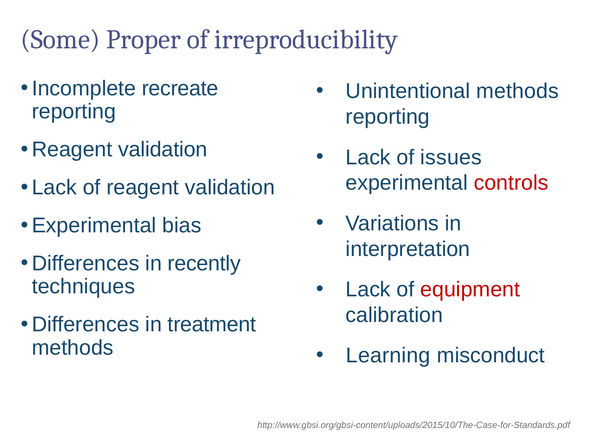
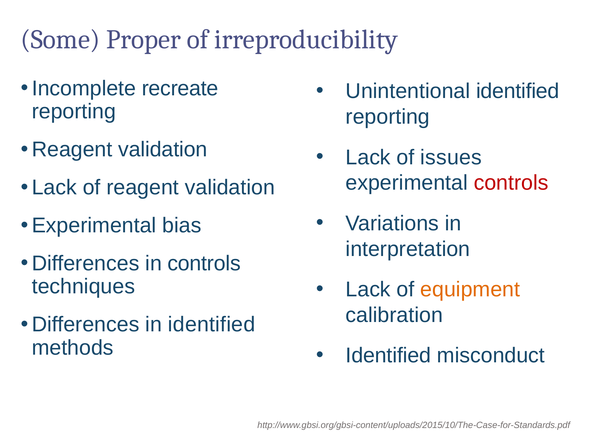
Unintentional methods: methods -> identified
in recently: recently -> controls
equipment colour: red -> orange
in treatment: treatment -> identified
Learning at (388, 355): Learning -> Identified
